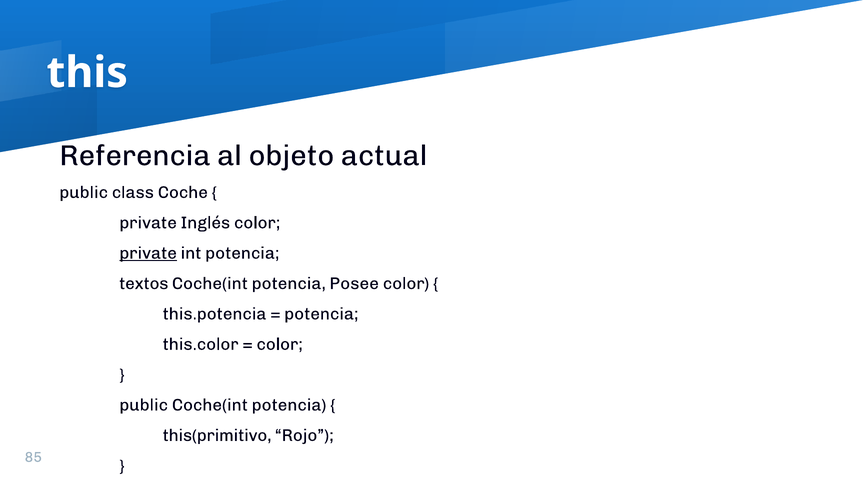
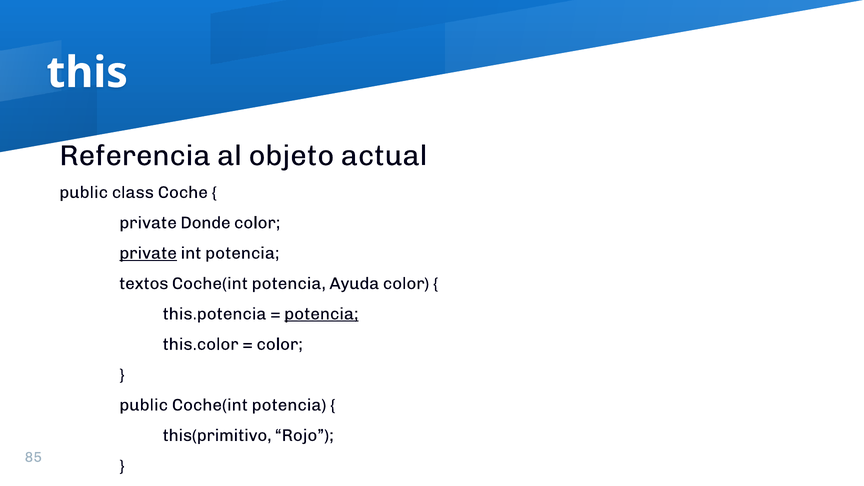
Inglés: Inglés -> Donde
Posee: Posee -> Ayuda
potencia at (321, 314) underline: none -> present
